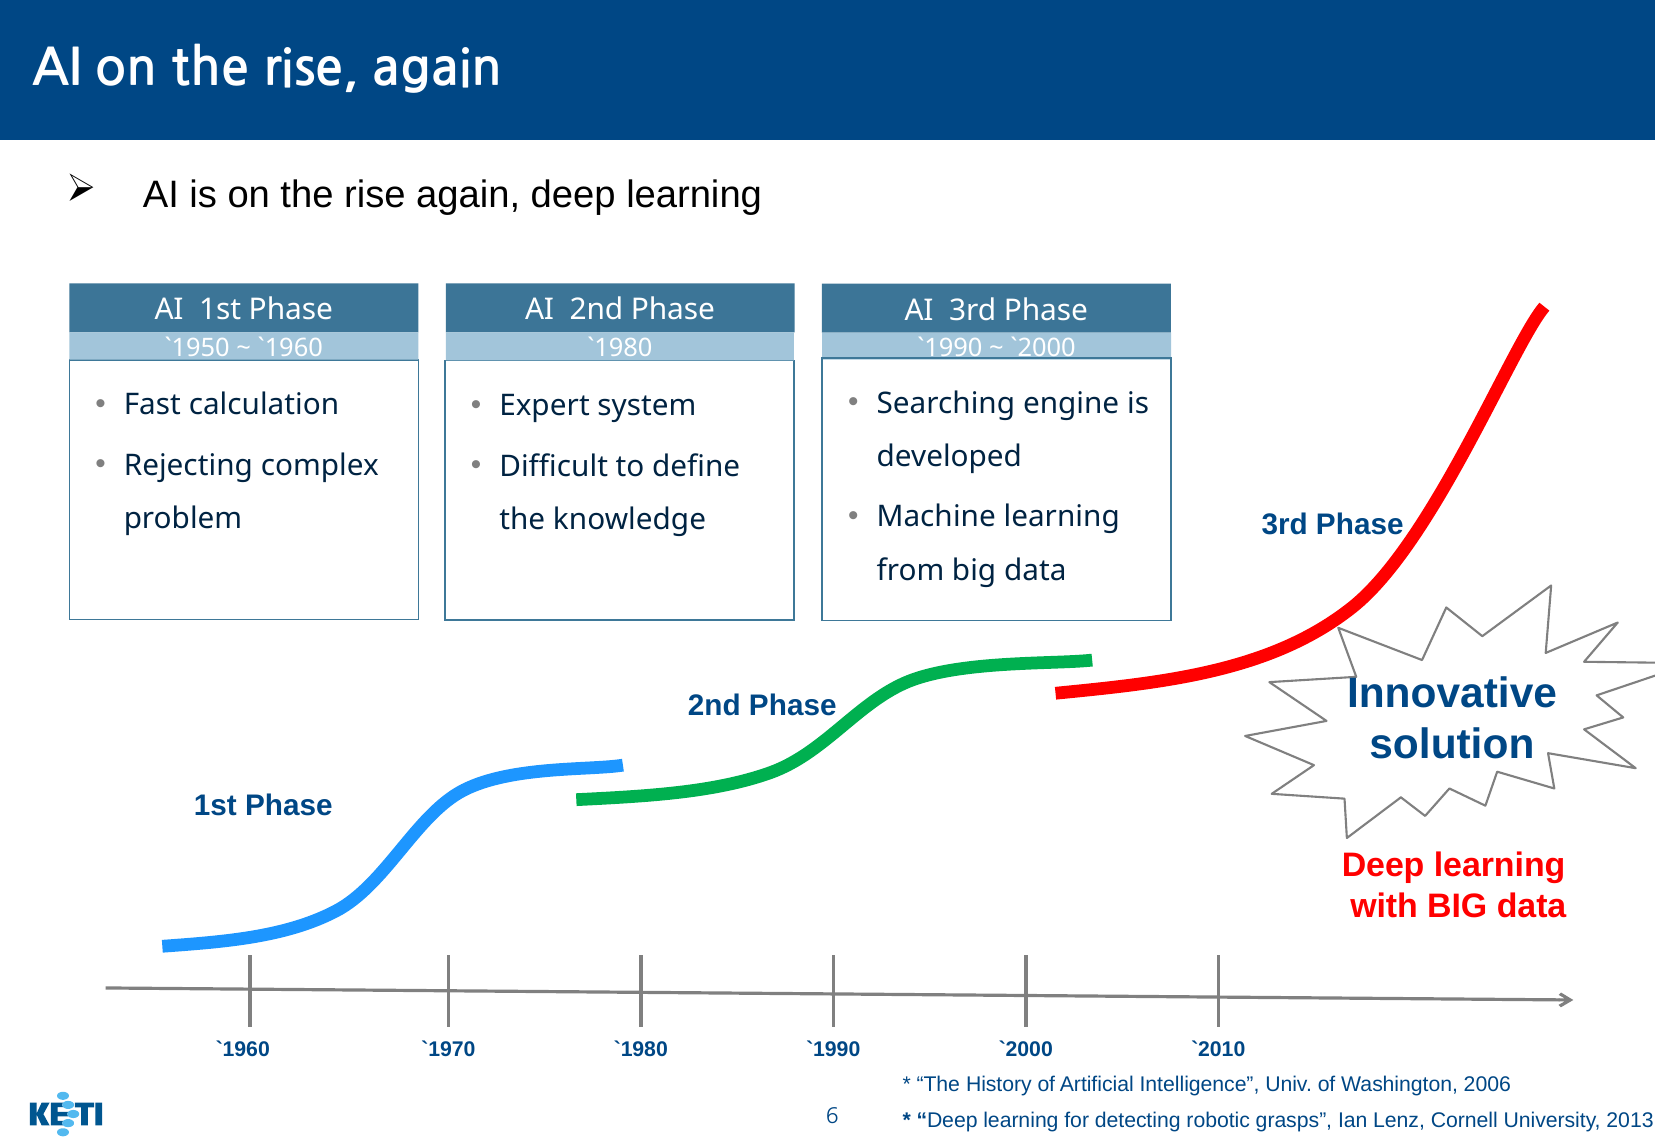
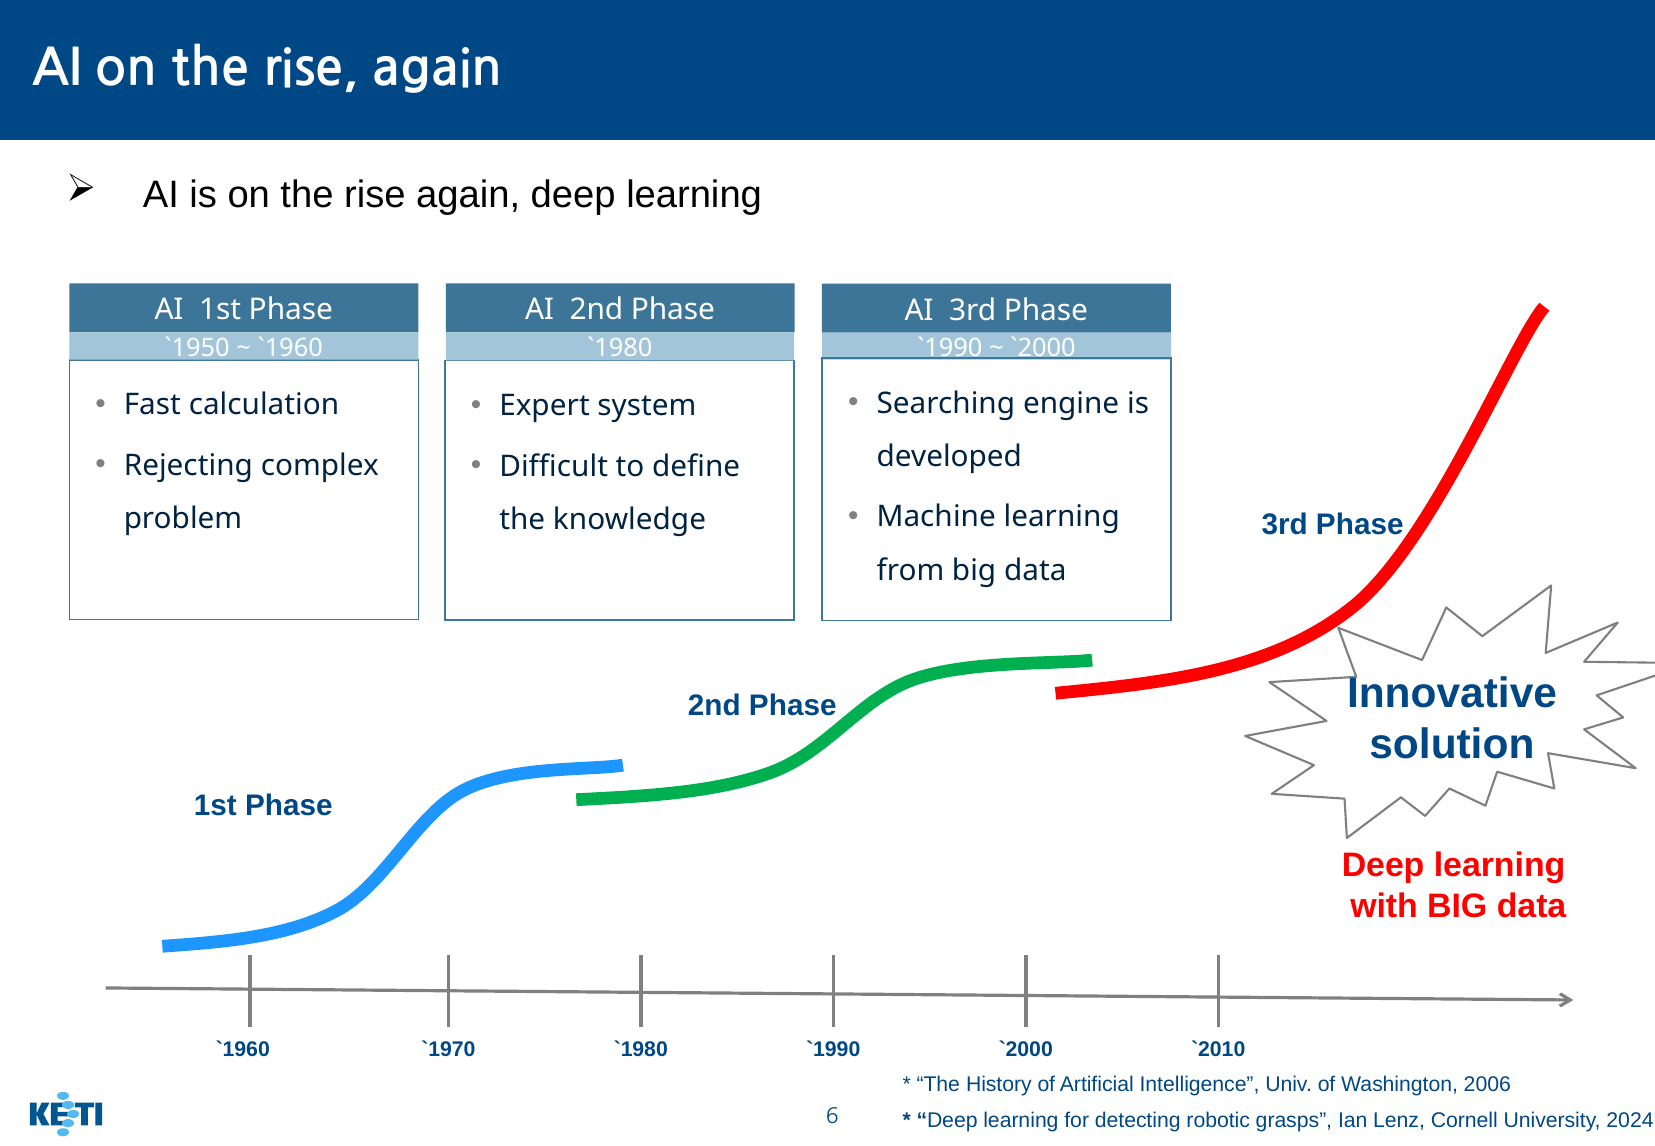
2013: 2013 -> 2024
